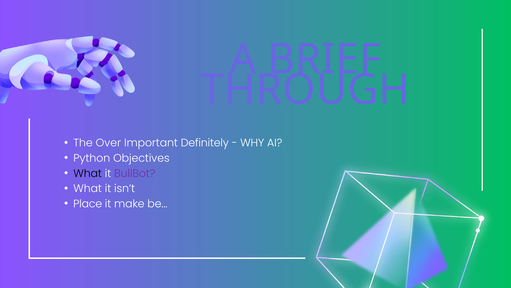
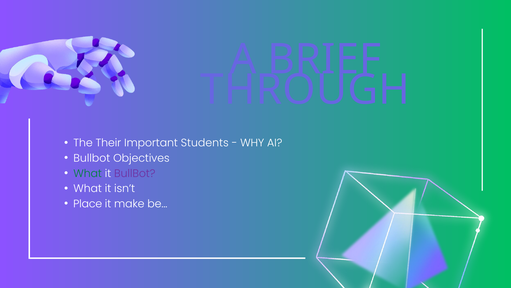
Over: Over -> Their
Definitely: Definitely -> Students
Python at (92, 158): Python -> Bullbot
What at (88, 173) colour: black -> green
